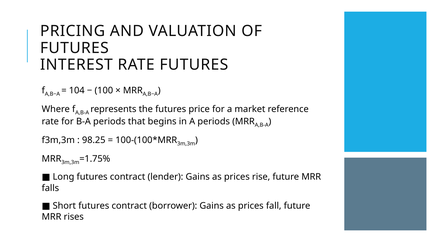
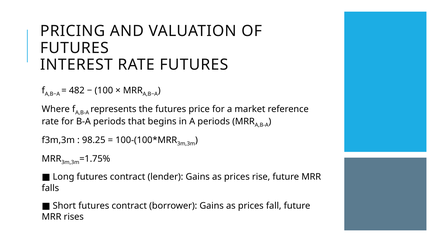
104: 104 -> 482
